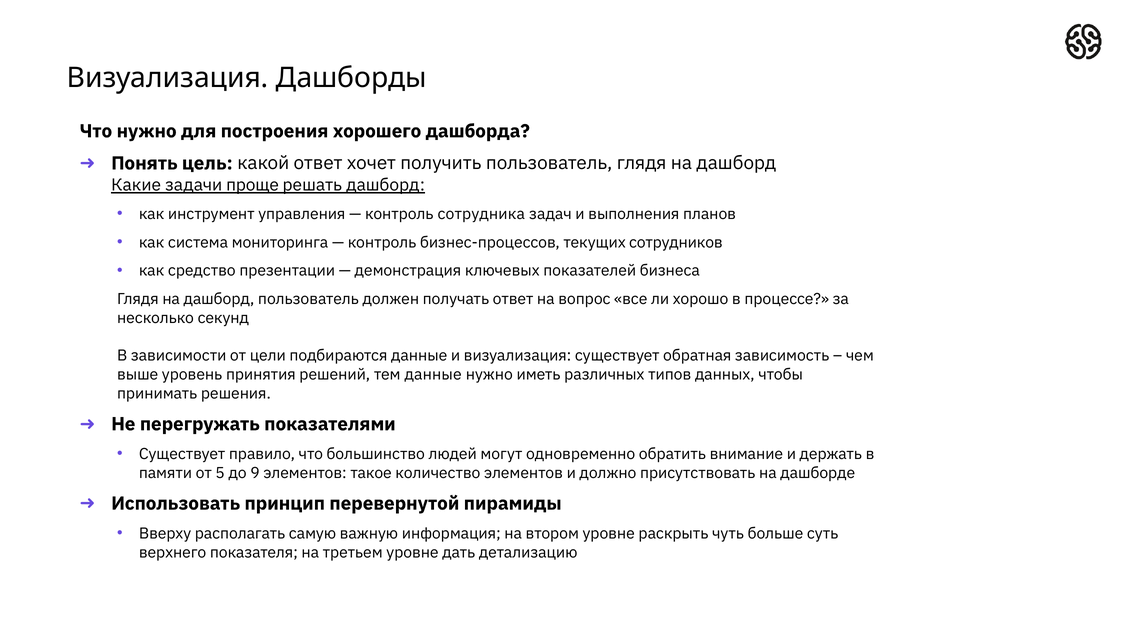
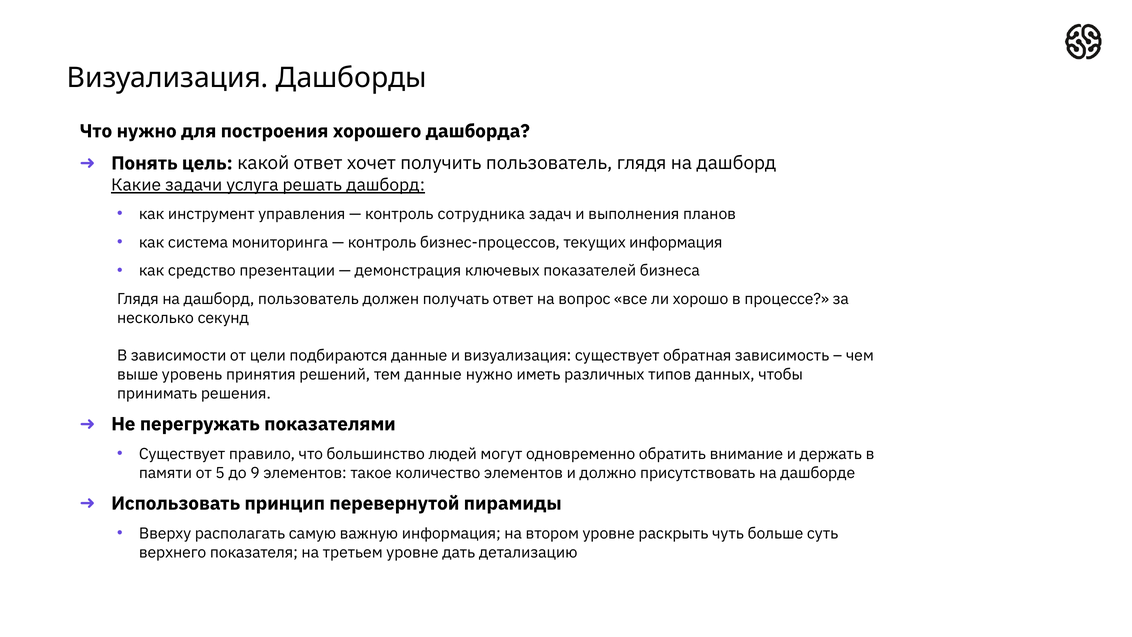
проще: проще -> услуга
текущих сотрудников: сотрудников -> информация
